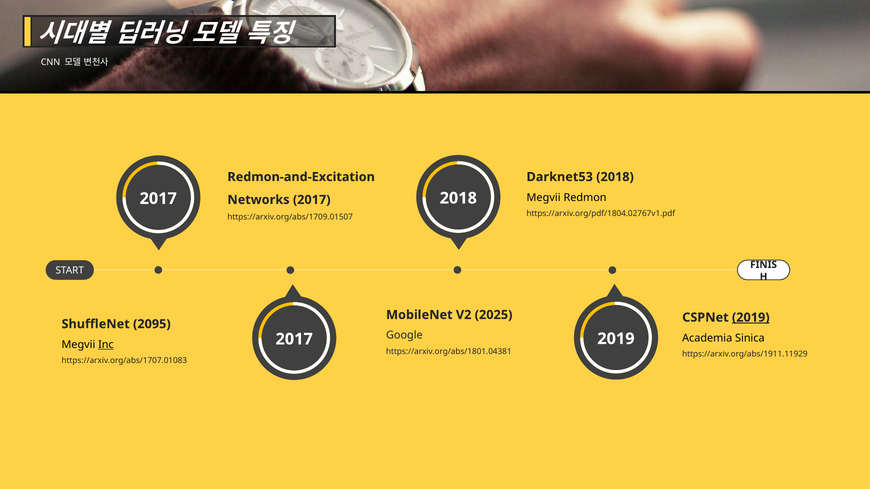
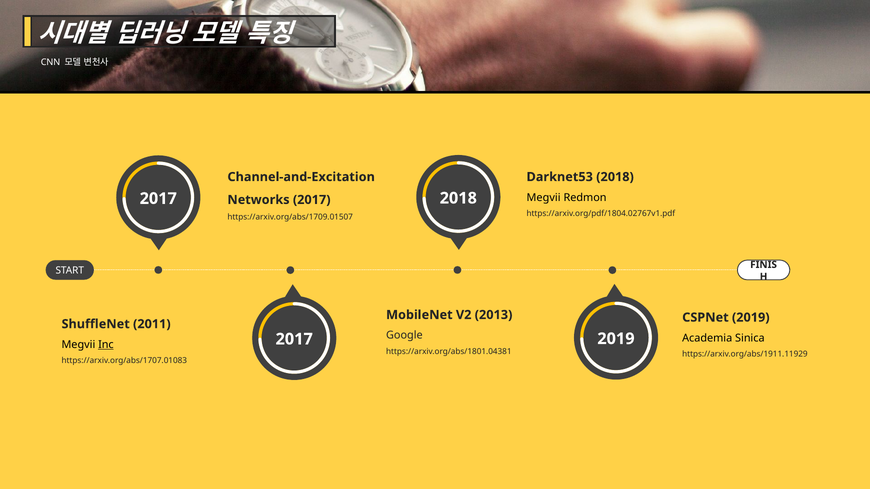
Redmon-and-Excitation: Redmon-and-Excitation -> Channel-and-Excitation
2025: 2025 -> 2013
2019 at (751, 318) underline: present -> none
2095: 2095 -> 2011
